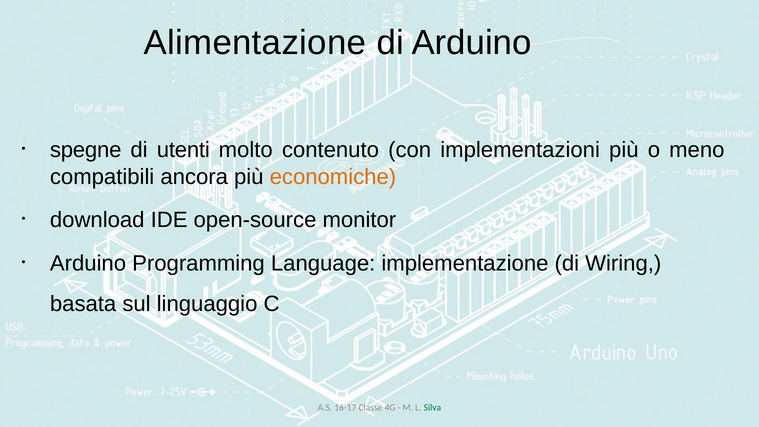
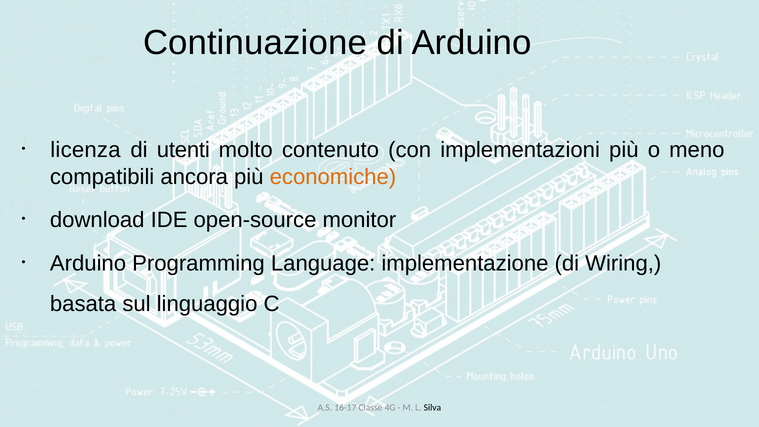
Alimentazione: Alimentazione -> Continuazione
spegne: spegne -> licenza
Silva colour: green -> black
